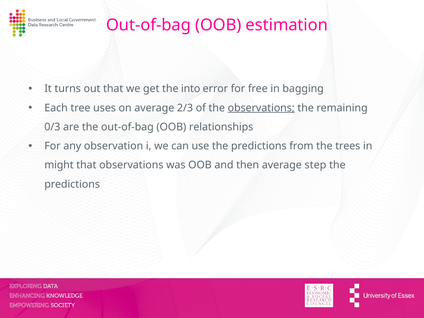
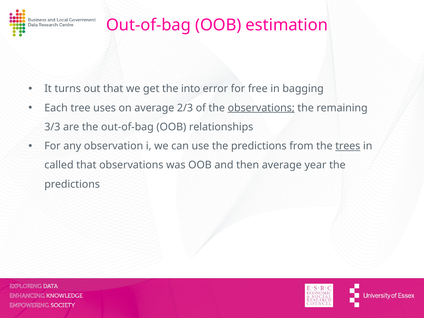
0/3: 0/3 -> 3/3
trees underline: none -> present
might: might -> called
step: step -> year
